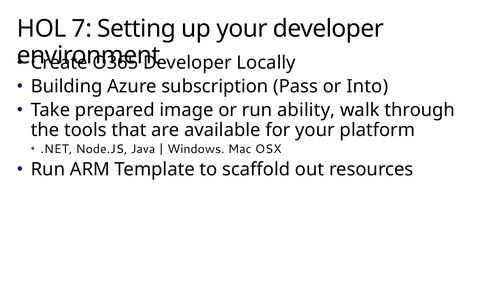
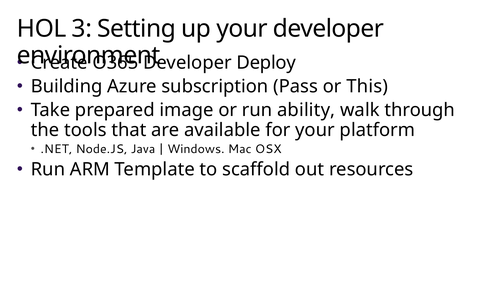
7: 7 -> 3
Locally: Locally -> Deploy
Into: Into -> This
